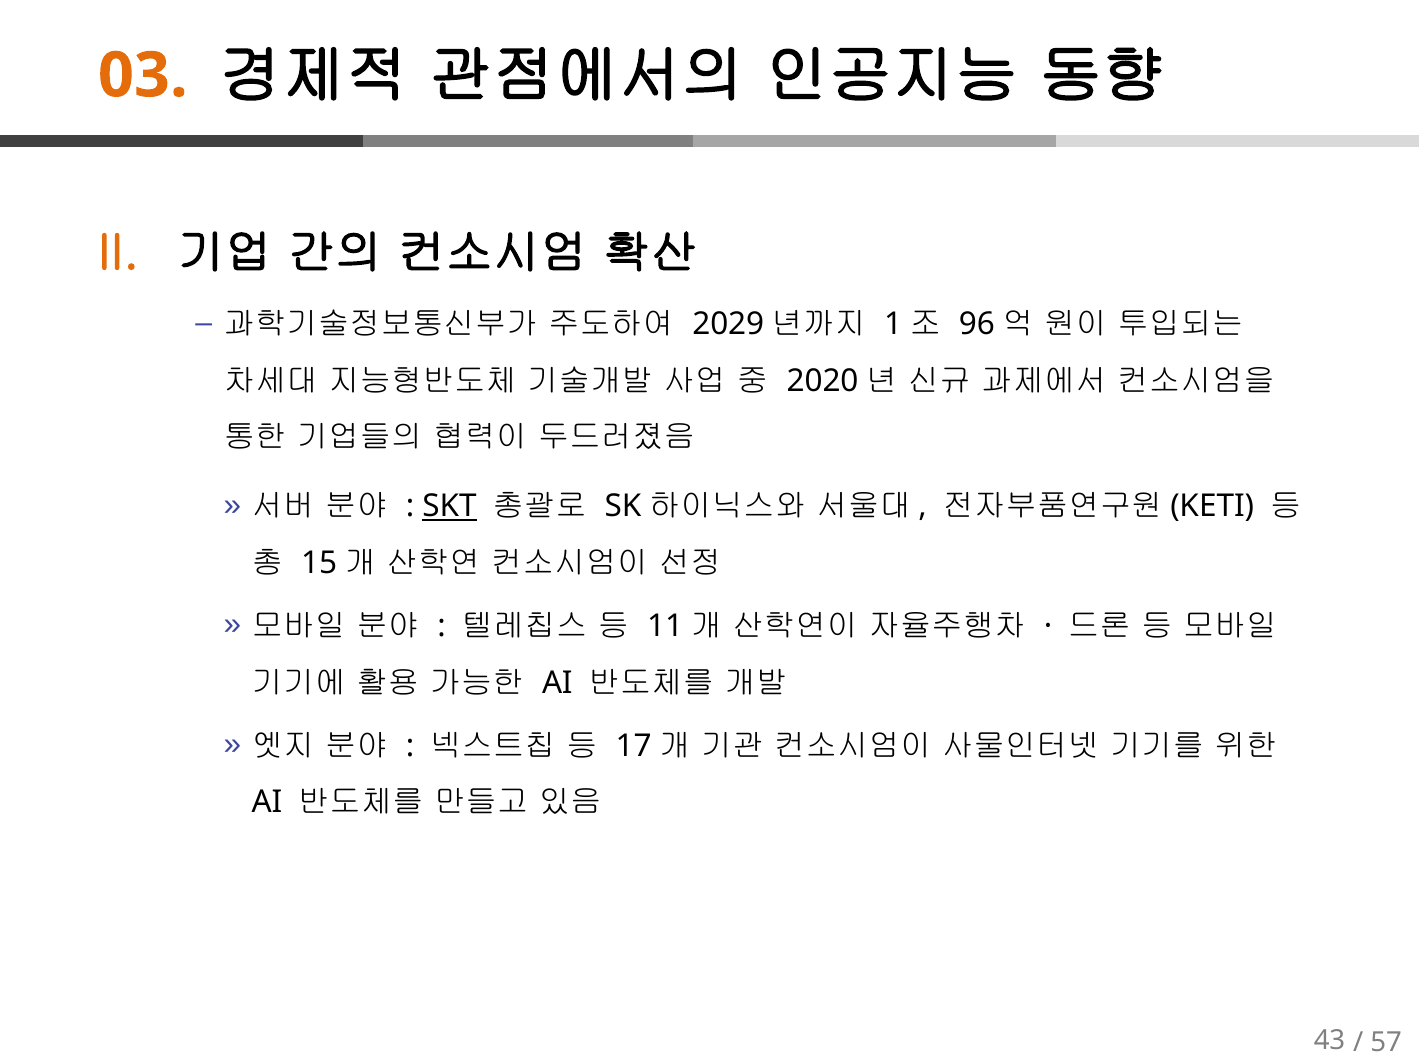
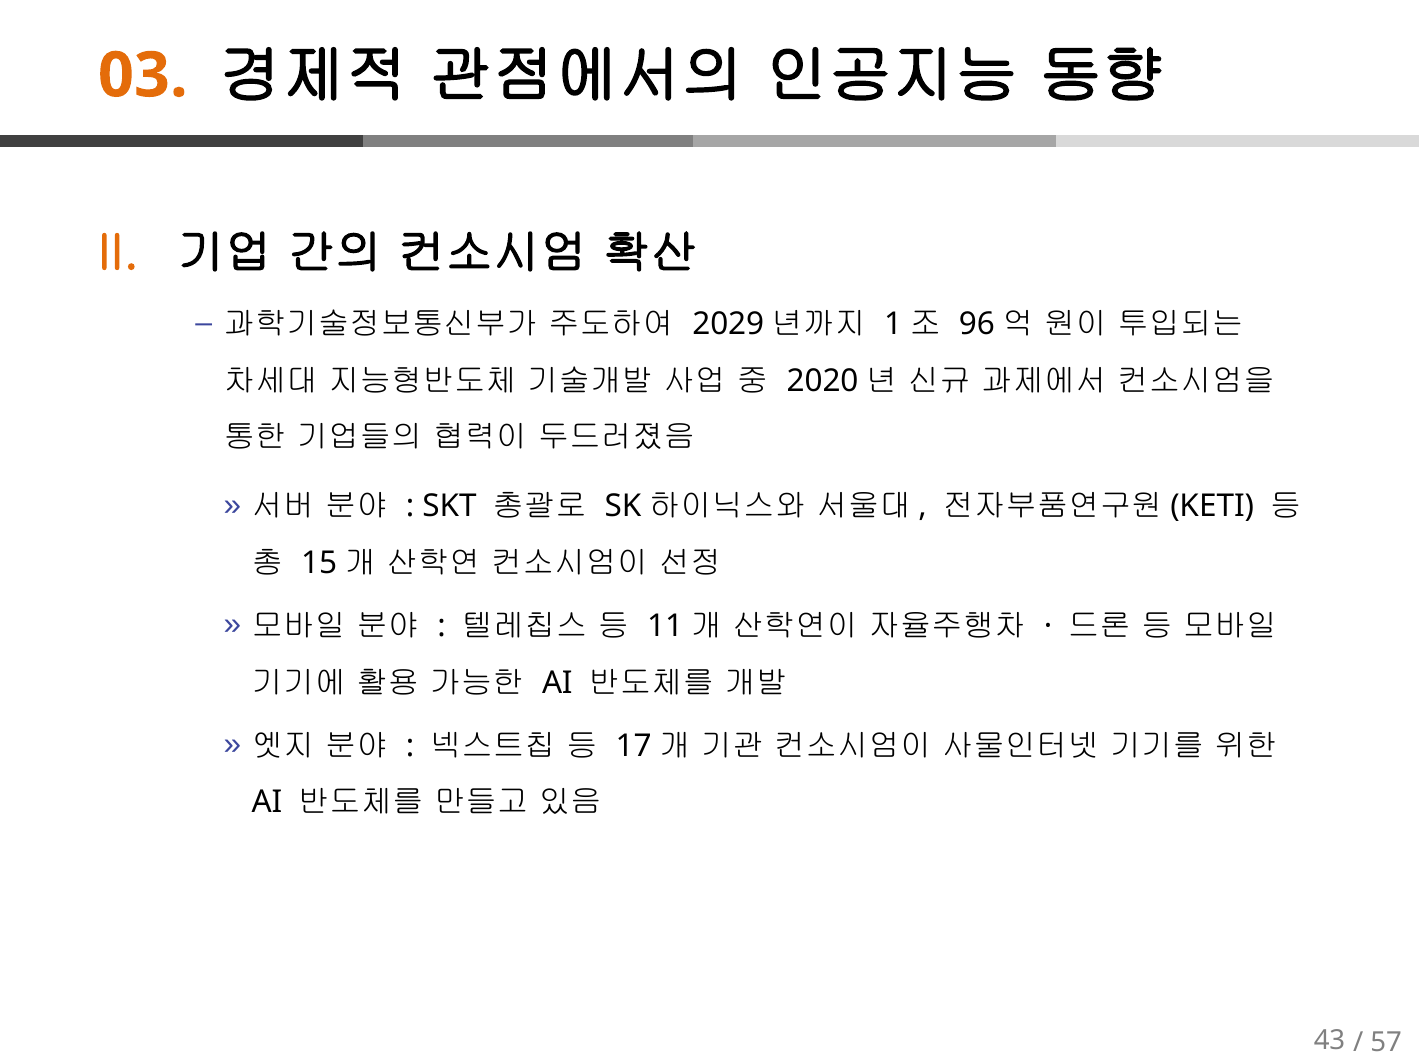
SKT underline: present -> none
